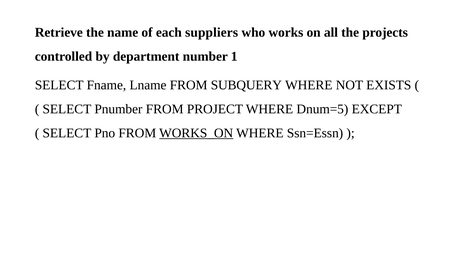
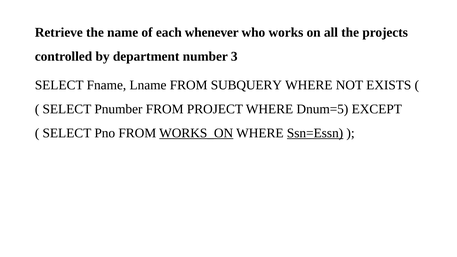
suppliers: suppliers -> whenever
1: 1 -> 3
Ssn=Essn underline: none -> present
